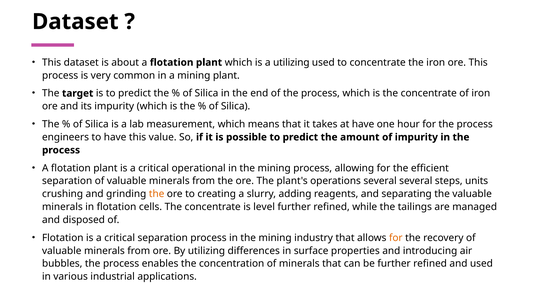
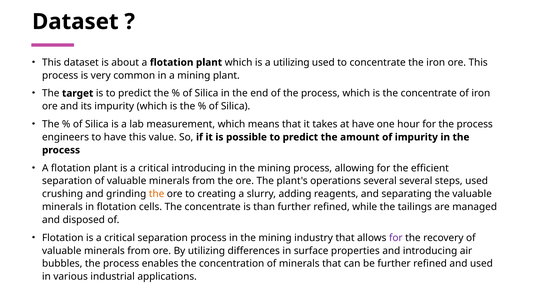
critical operational: operational -> introducing
steps units: units -> used
level: level -> than
for at (396, 238) colour: orange -> purple
